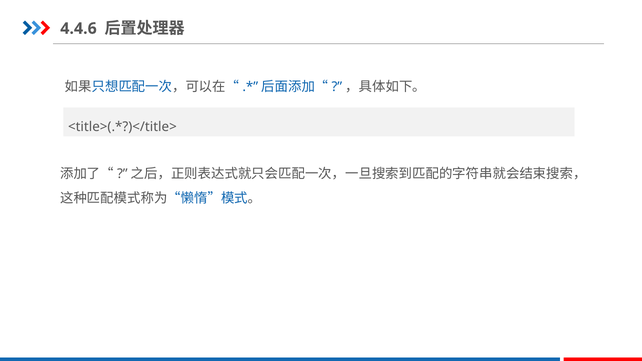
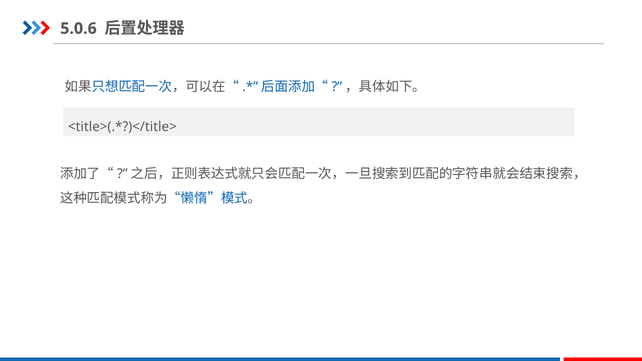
4.4.6: 4.4.6 -> 5.0.6
